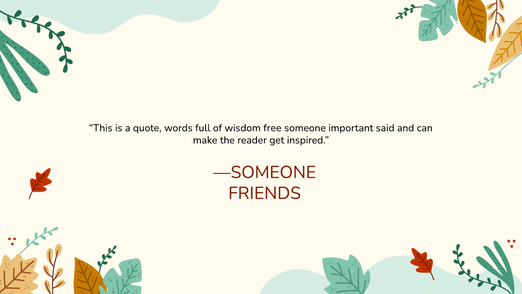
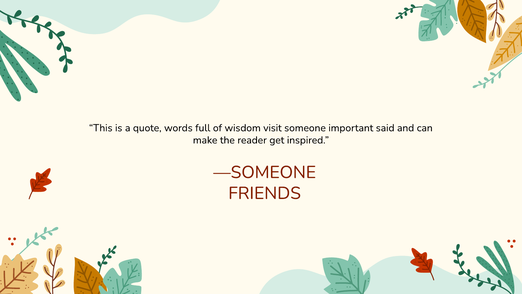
free: free -> visit
